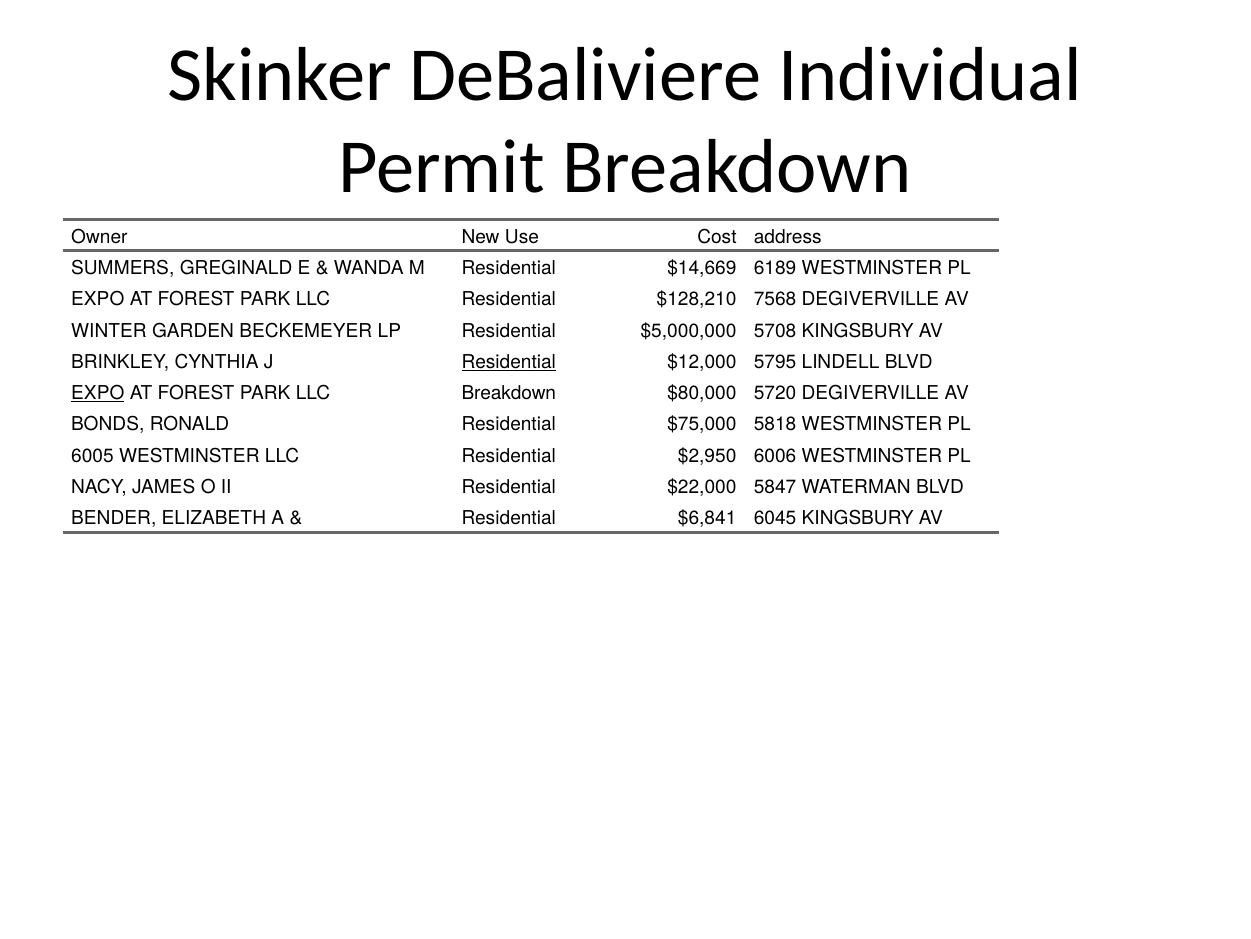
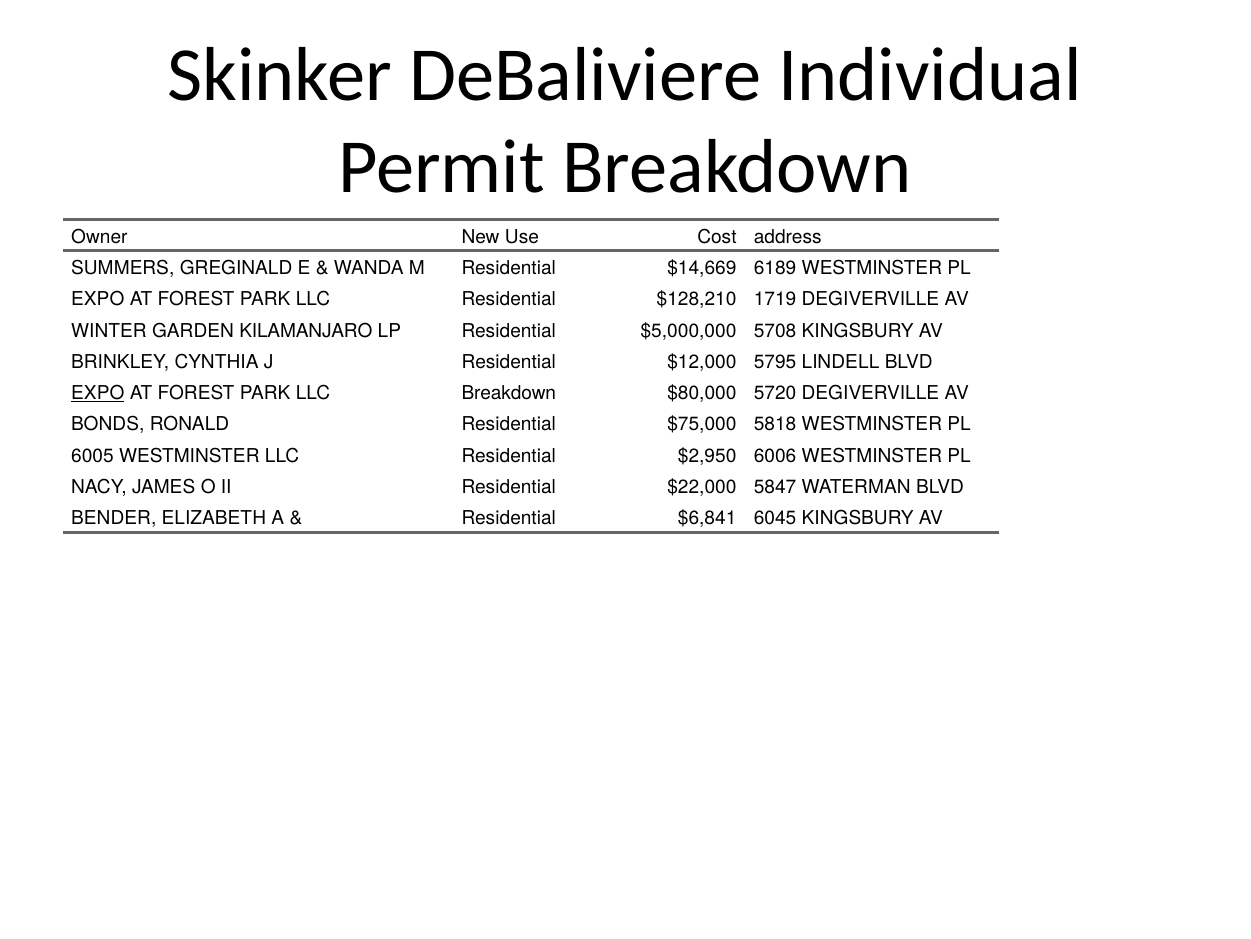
7568: 7568 -> 1719
BECKEMEYER: BECKEMEYER -> KILAMANJARO
Residential at (509, 362) underline: present -> none
